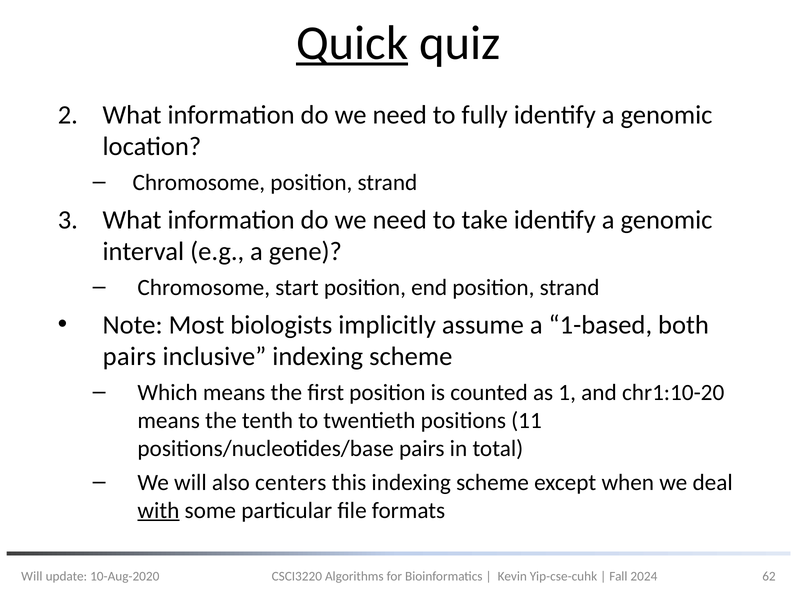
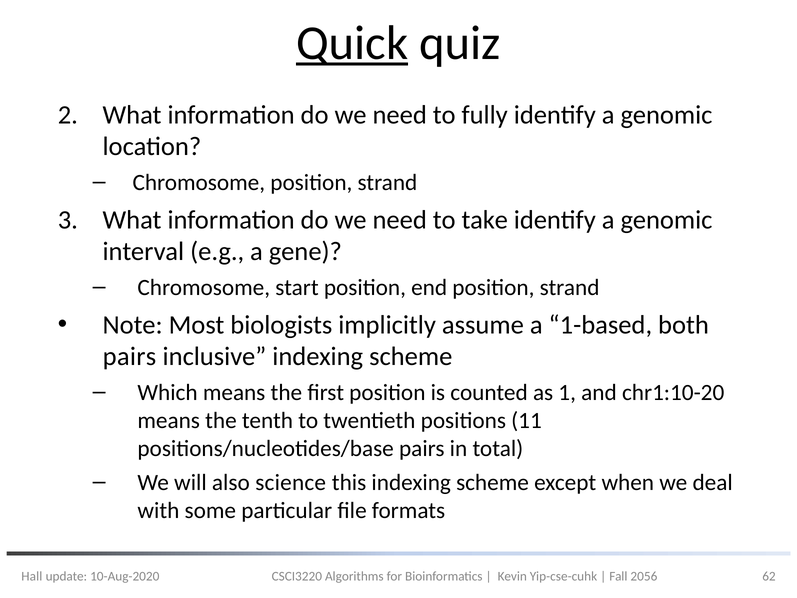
centers: centers -> science
with underline: present -> none
2024: 2024 -> 2056
Will at (32, 576): Will -> Hall
